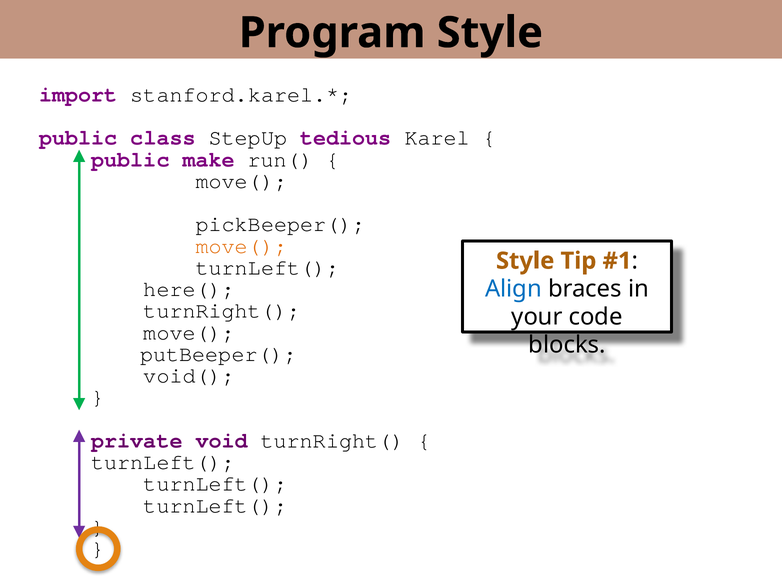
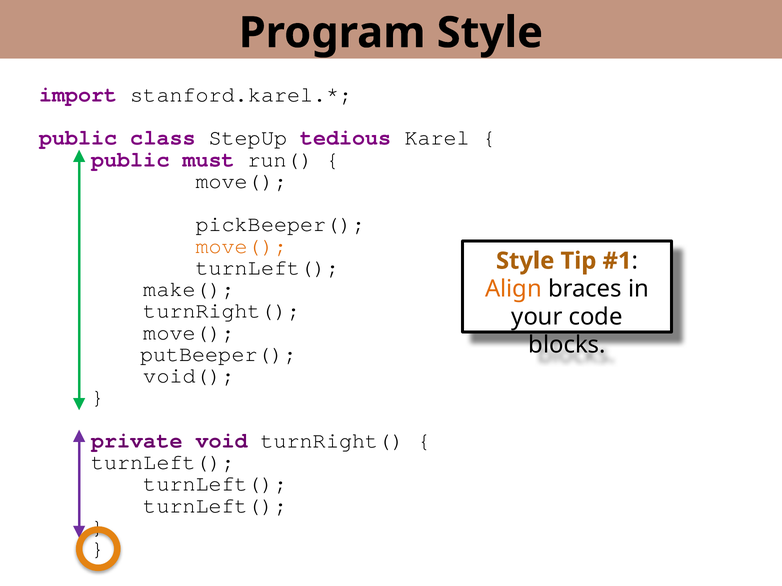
make: make -> must
here(: here( -> make(
Align colour: blue -> orange
